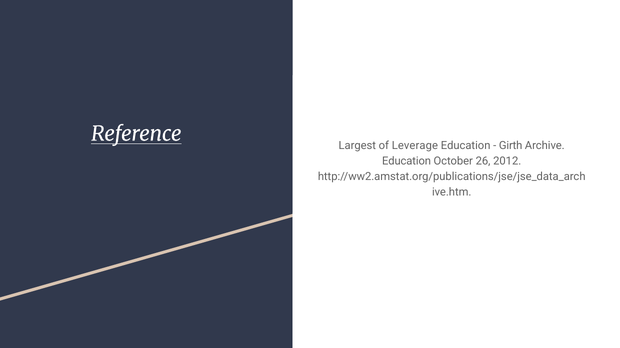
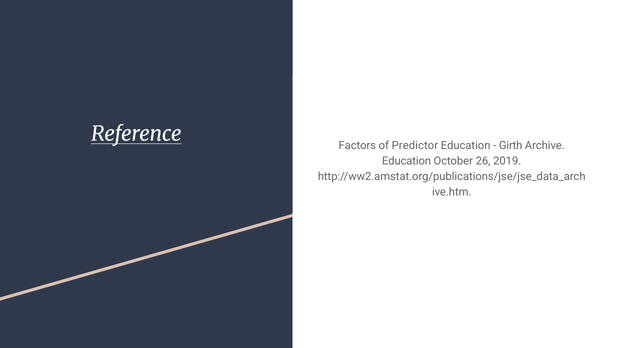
Largest: Largest -> Factors
Leverage: Leverage -> Predictor
2012: 2012 -> 2019
